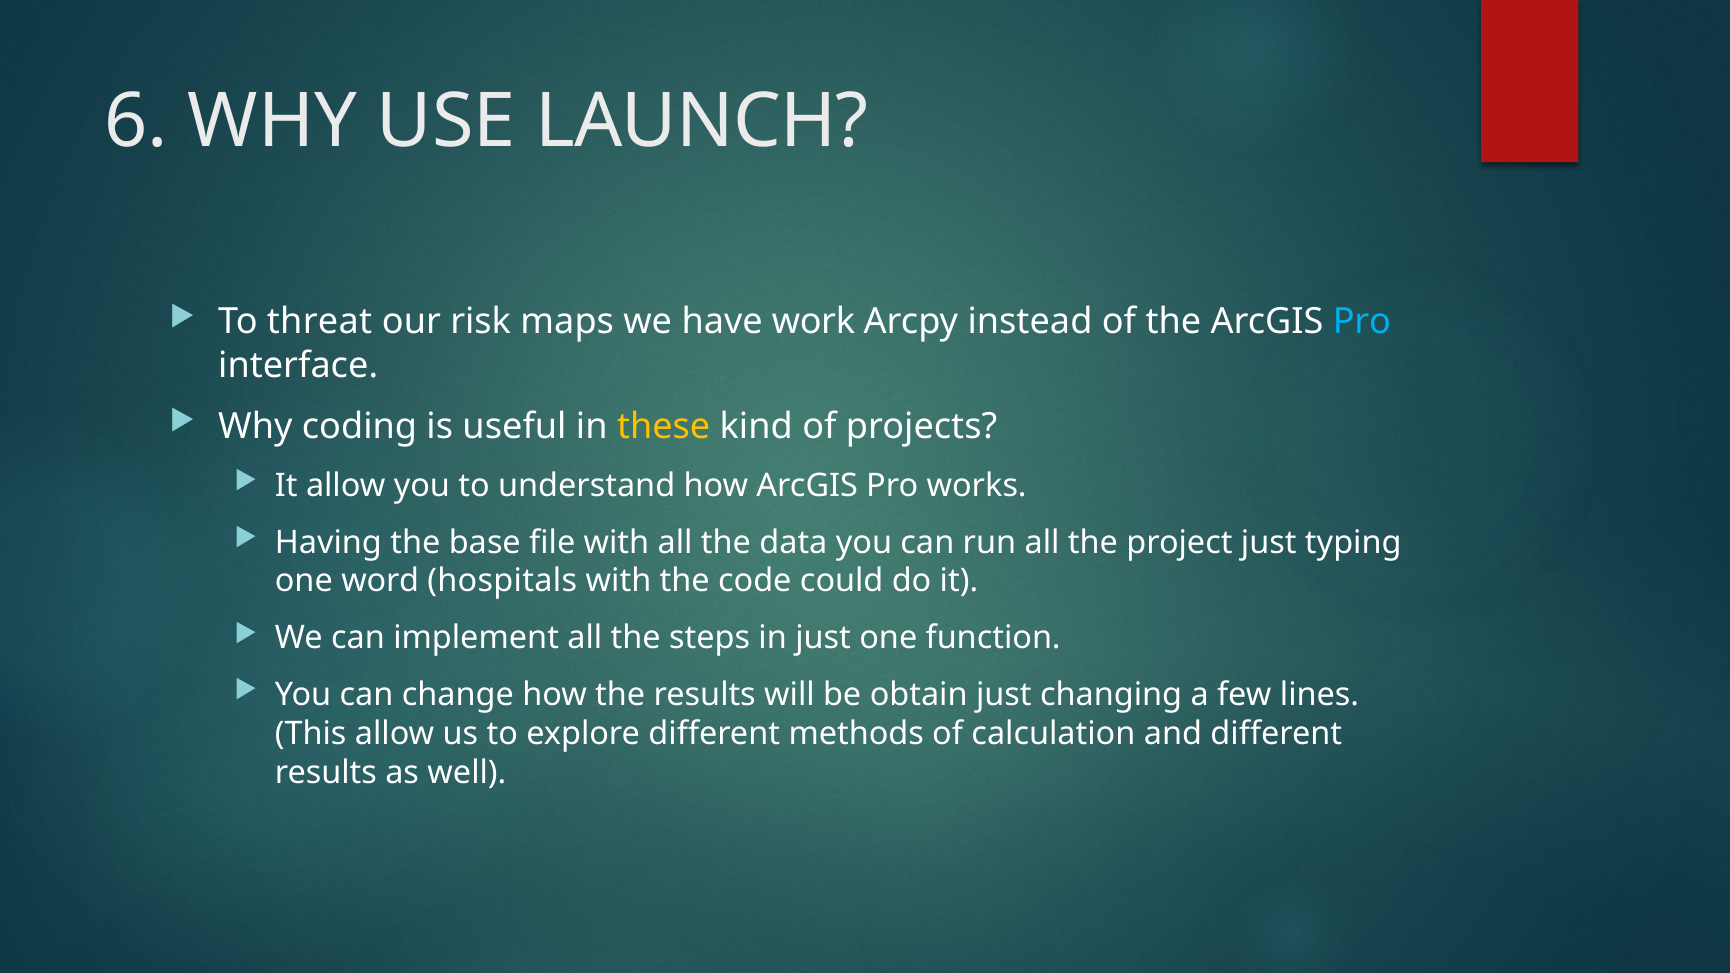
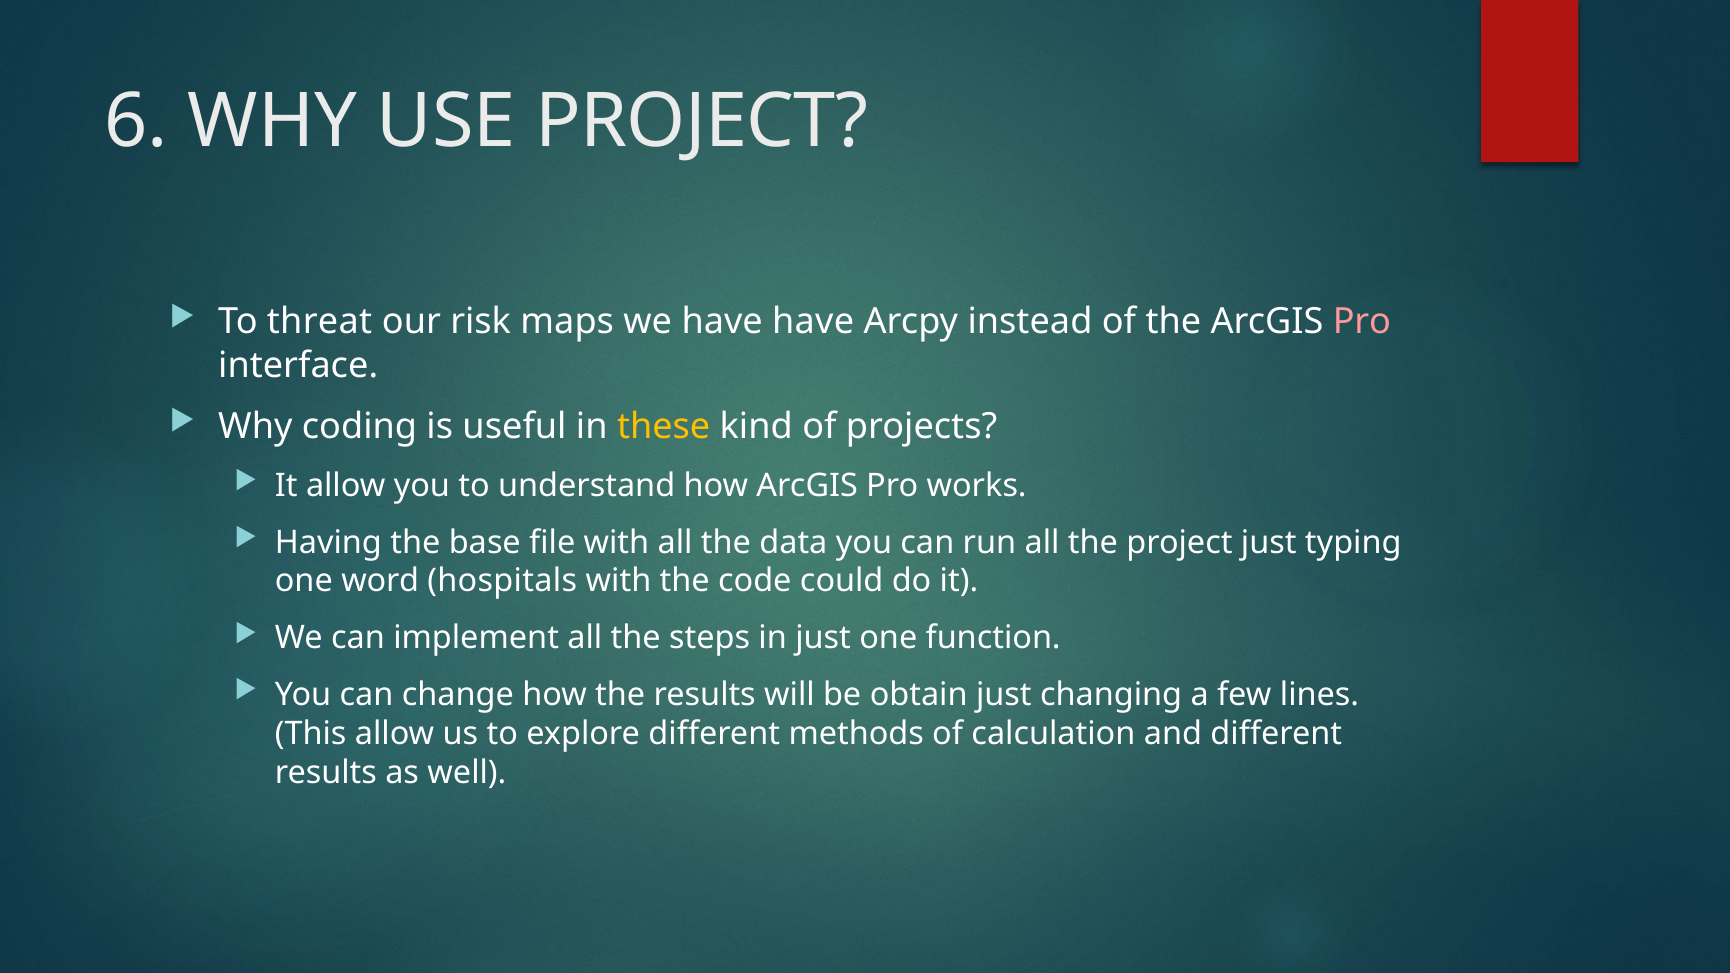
USE LAUNCH: LAUNCH -> PROJECT
have work: work -> have
Pro at (1362, 322) colour: light blue -> pink
